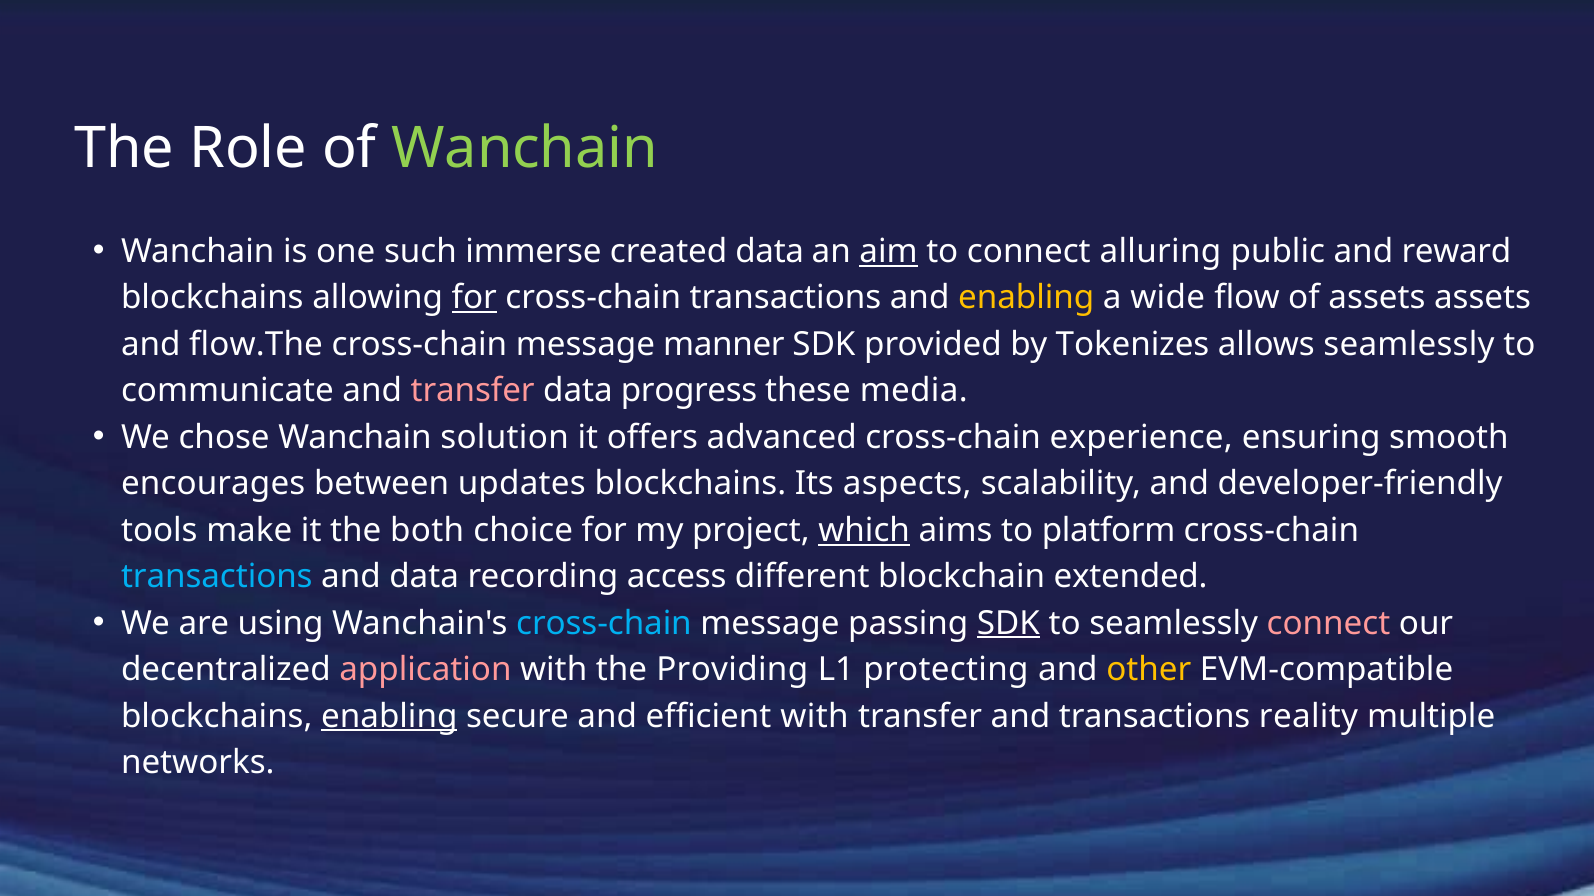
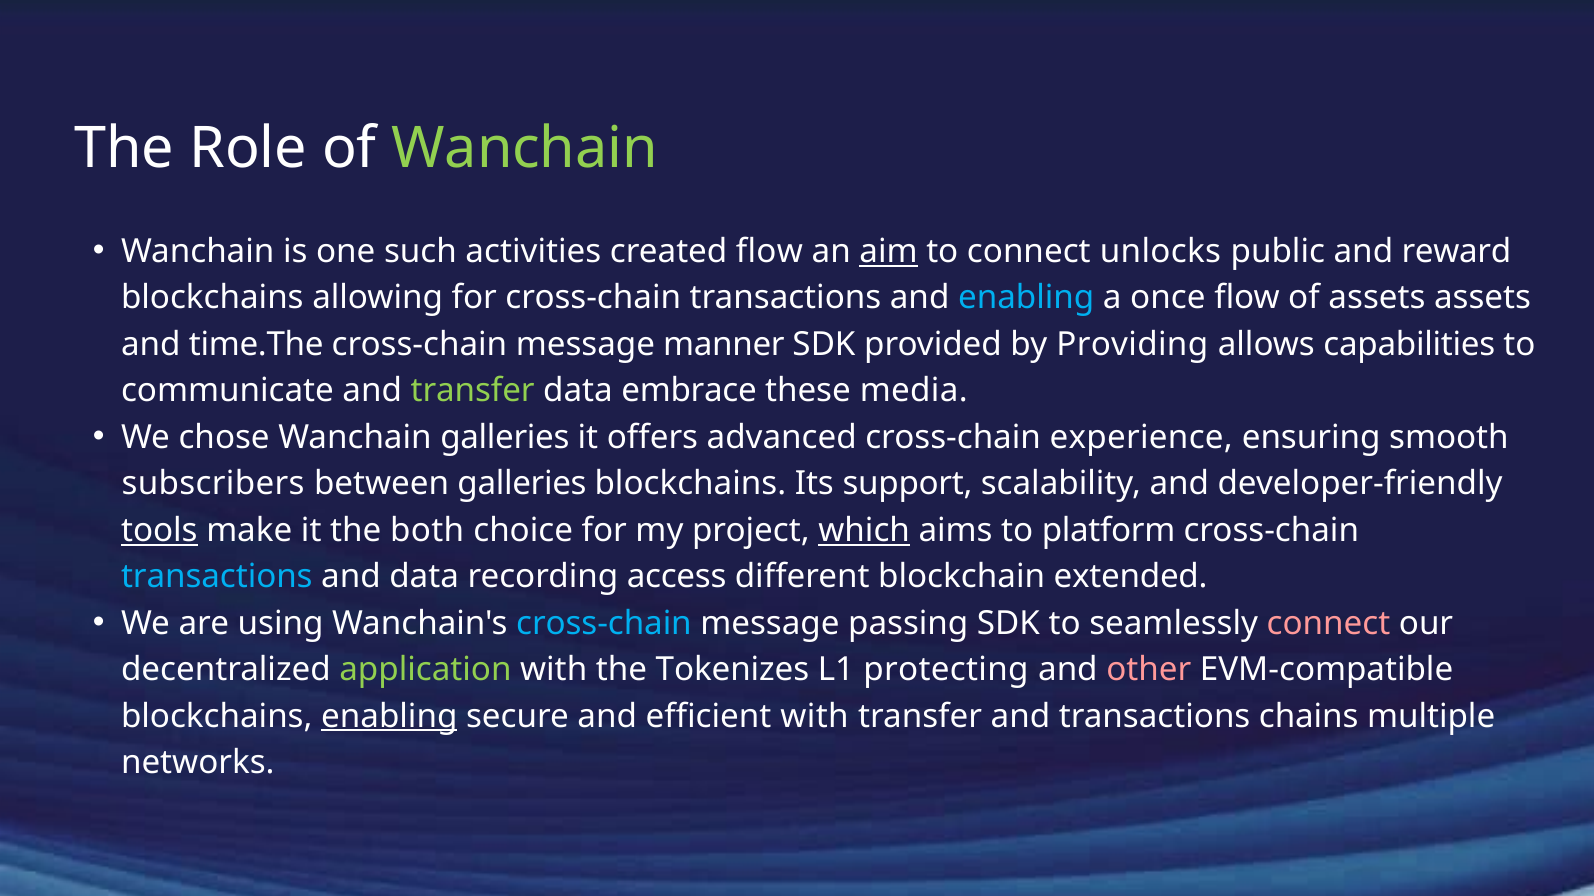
immerse: immerse -> activities
created data: data -> flow
alluring: alluring -> unlocks
for at (474, 298) underline: present -> none
enabling at (1026, 298) colour: yellow -> light blue
wide: wide -> once
flow.The: flow.The -> time.The
Tokenizes: Tokenizes -> Providing
allows seamlessly: seamlessly -> capabilities
transfer at (473, 391) colour: pink -> light green
progress: progress -> embrace
Wanchain solution: solution -> galleries
encourages: encourages -> subscribers
between updates: updates -> galleries
aspects: aspects -> support
tools underline: none -> present
SDK at (1008, 624) underline: present -> none
application colour: pink -> light green
Providing: Providing -> Tokenizes
other colour: yellow -> pink
reality: reality -> chains
